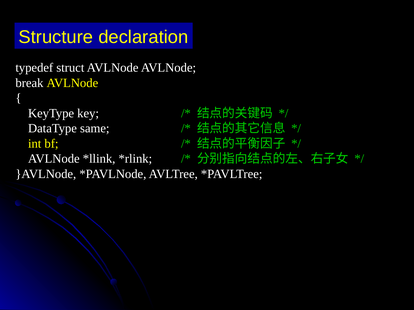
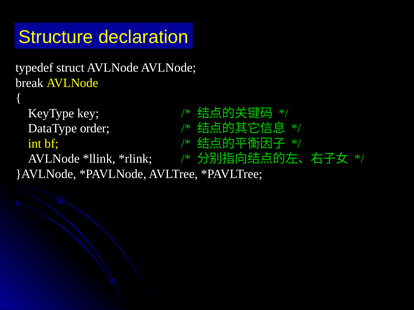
same: same -> order
